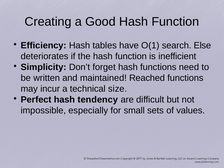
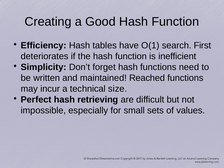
Else: Else -> First
tendency: tendency -> retrieving
